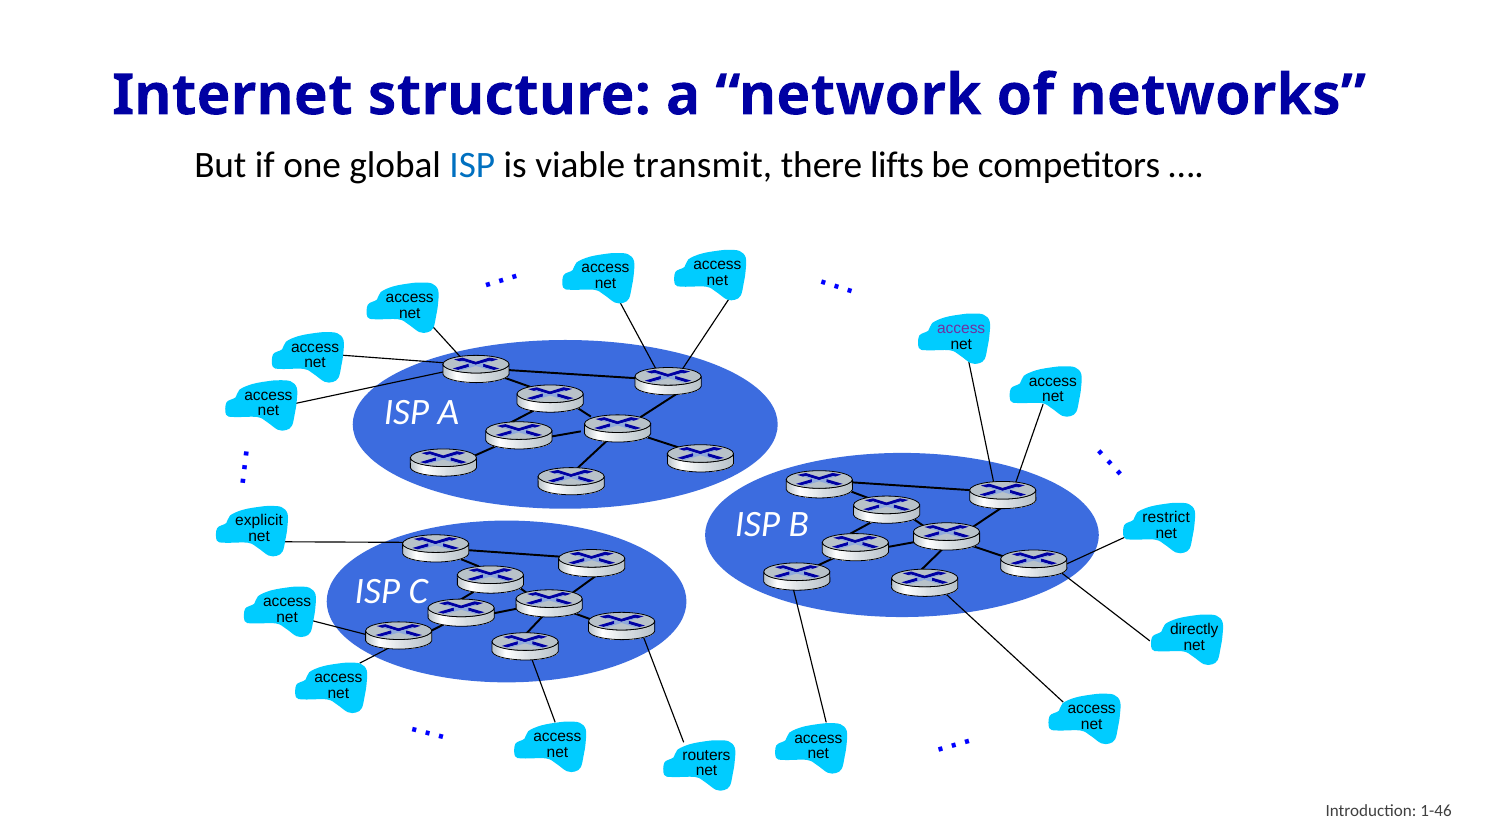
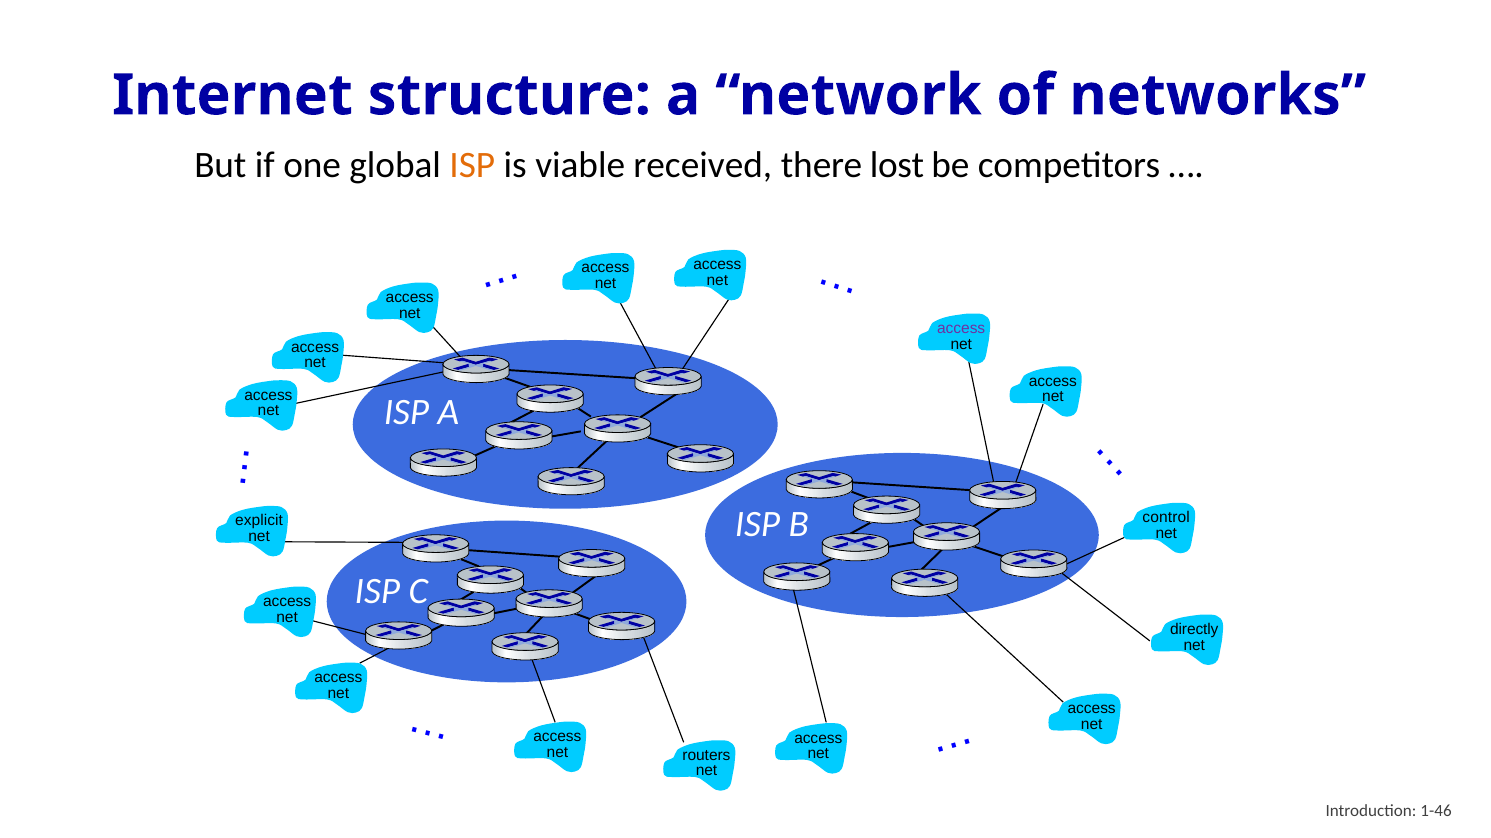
ISP at (472, 166) colour: blue -> orange
transmit: transmit -> received
lifts: lifts -> lost
restrict: restrict -> control
